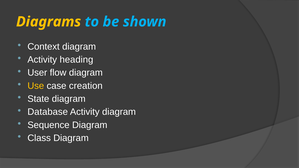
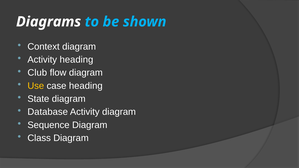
Diagrams colour: yellow -> white
User: User -> Club
case creation: creation -> heading
